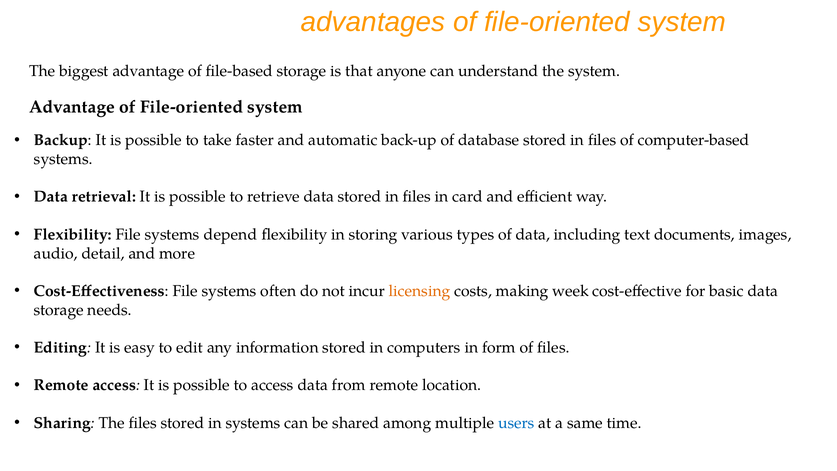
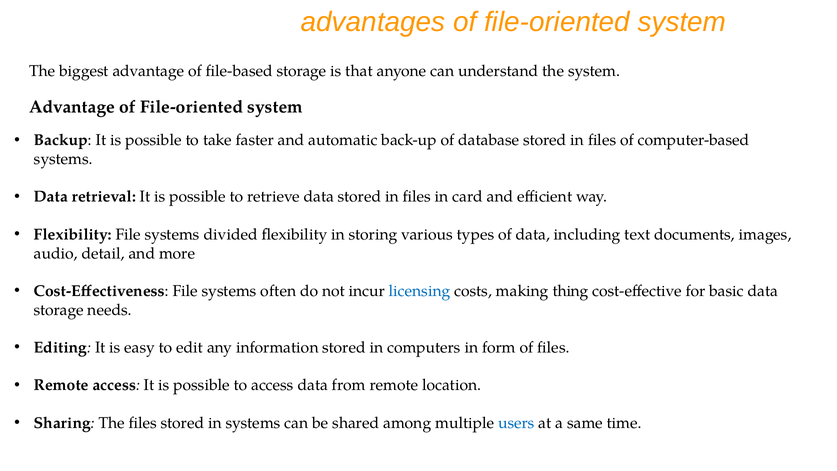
depend: depend -> divided
licensing colour: orange -> blue
week: week -> thing
